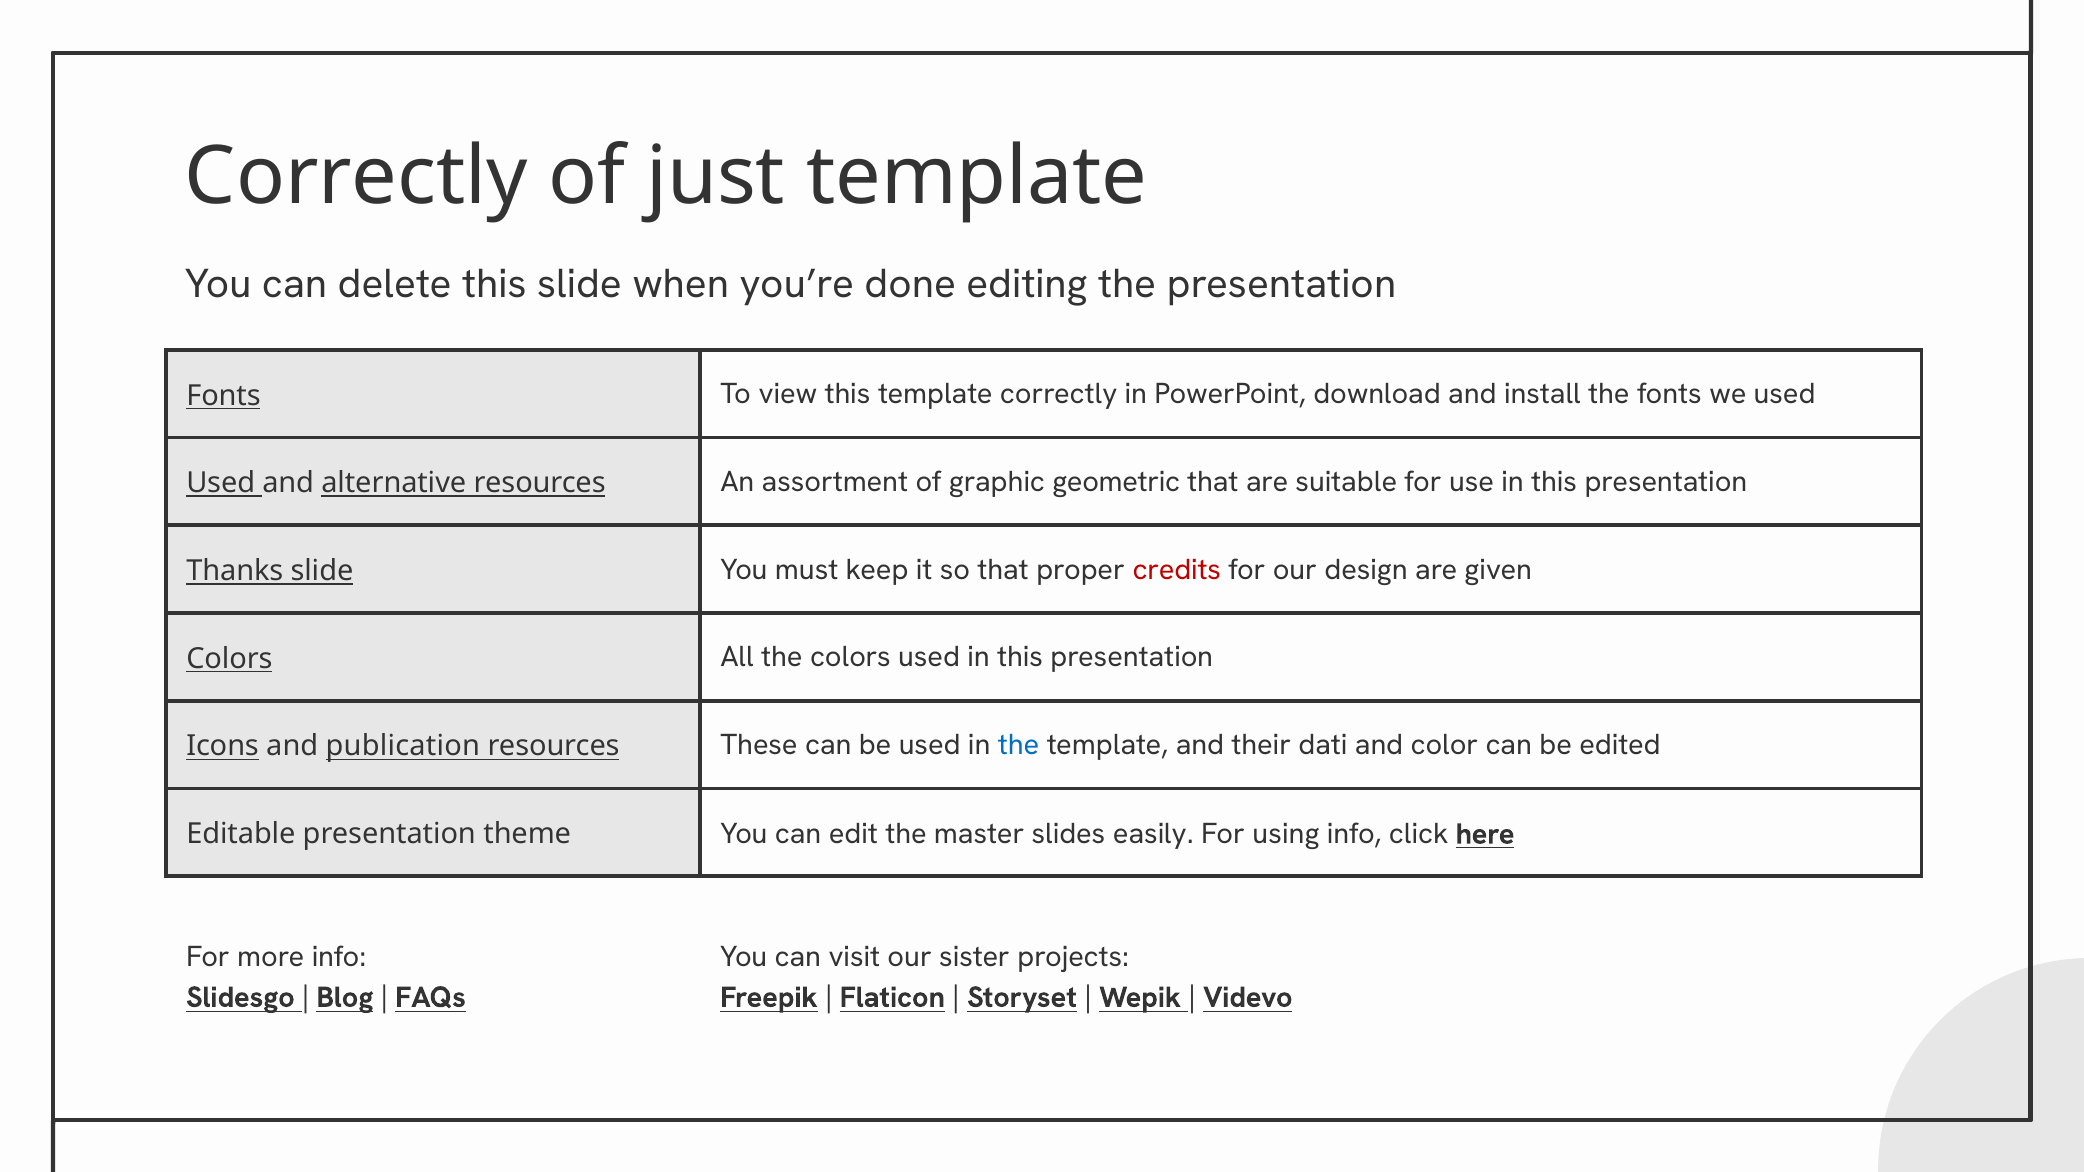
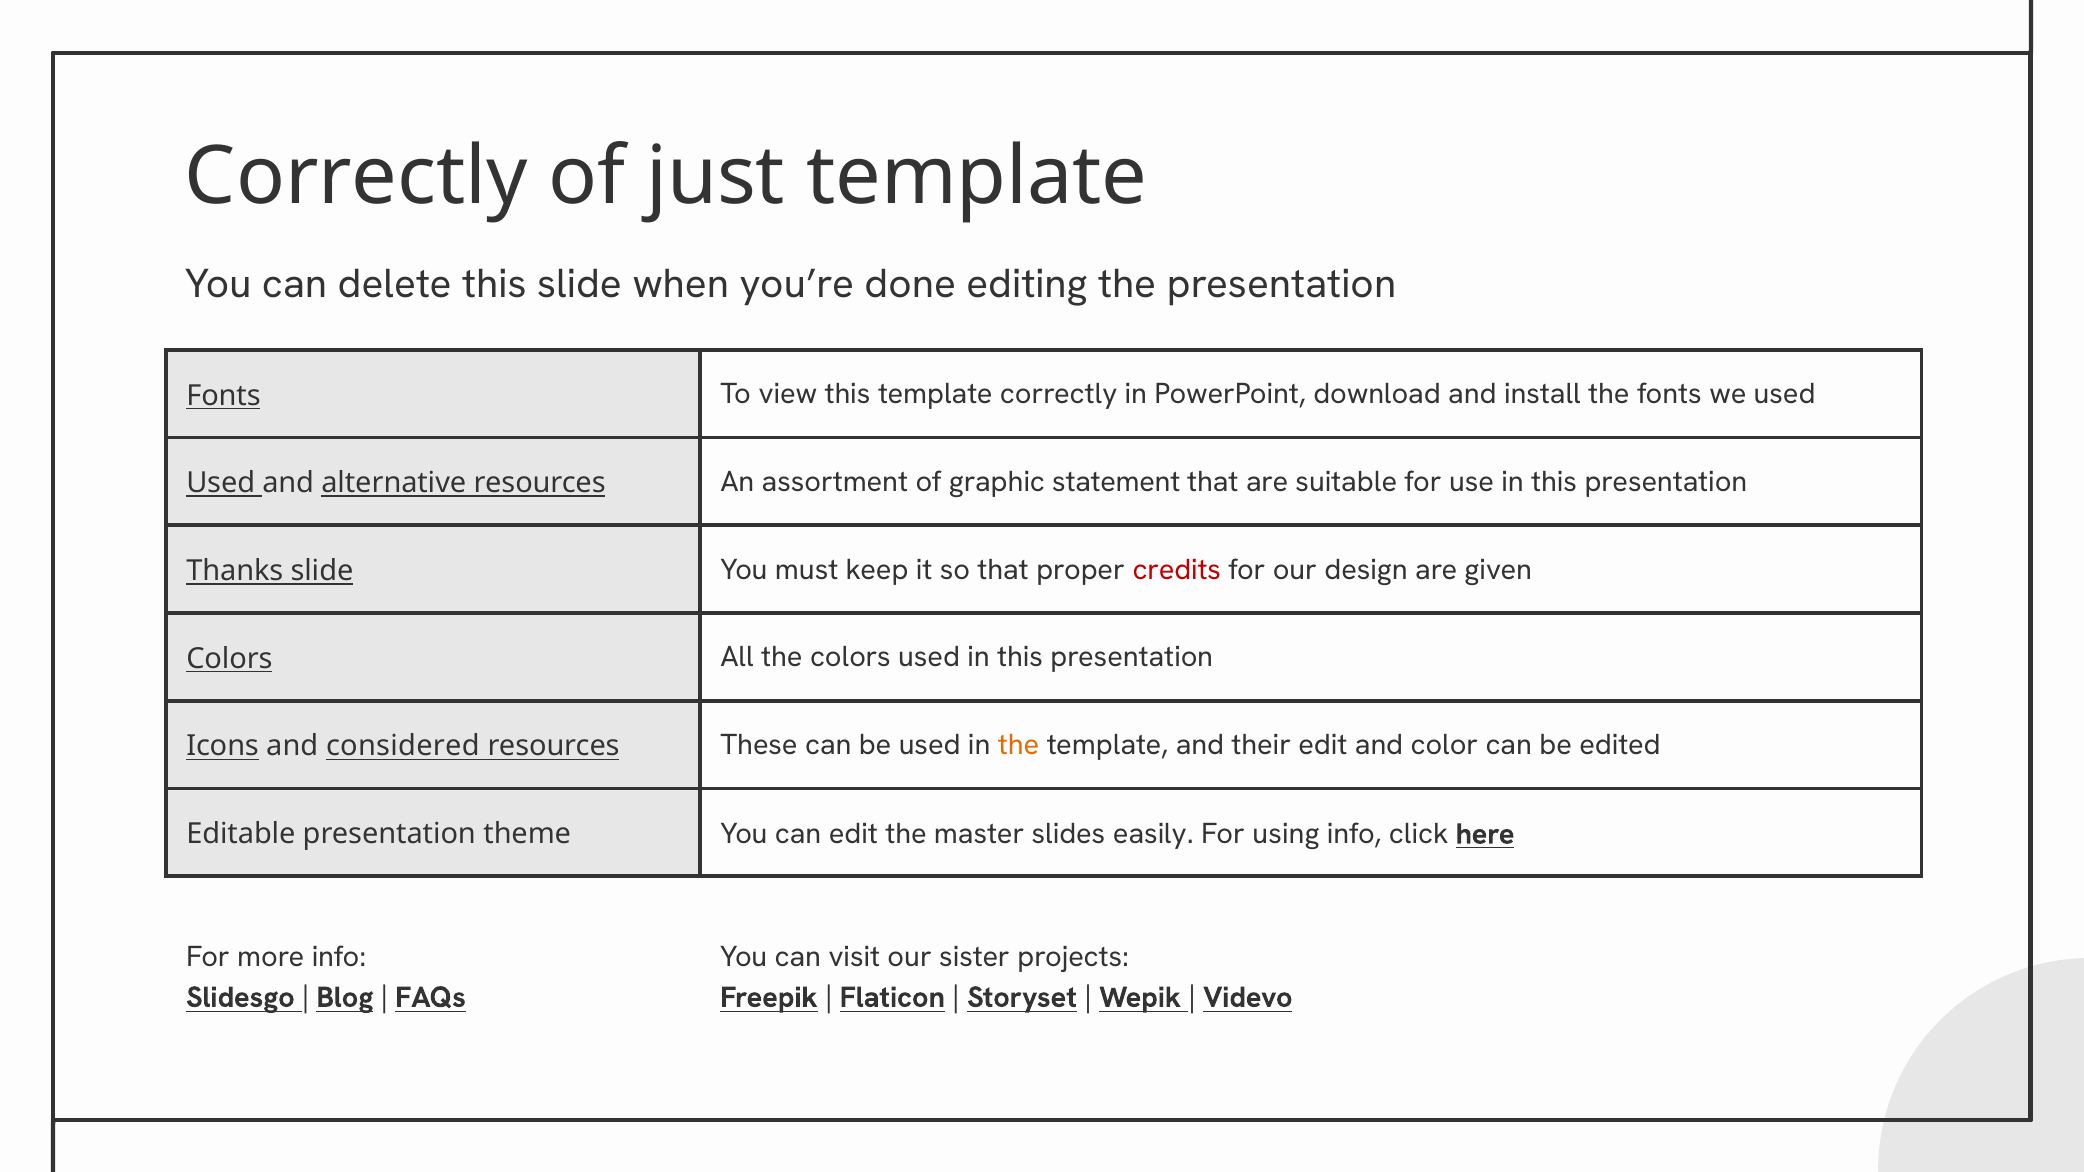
geometric: geometric -> statement
publication: publication -> considered
the at (1019, 745) colour: blue -> orange
their dati: dati -> edit
